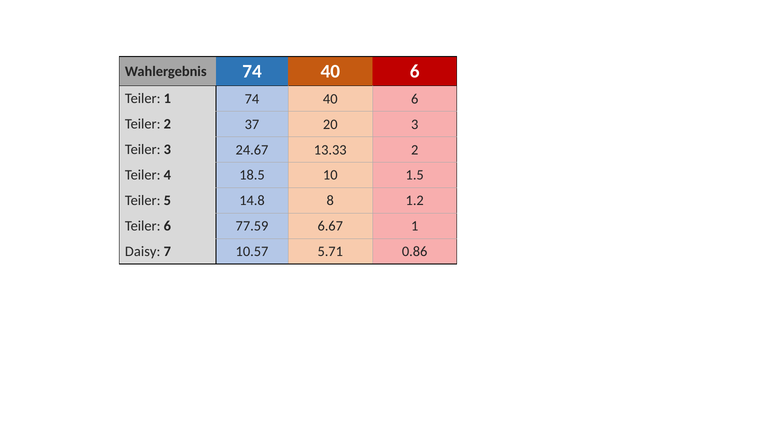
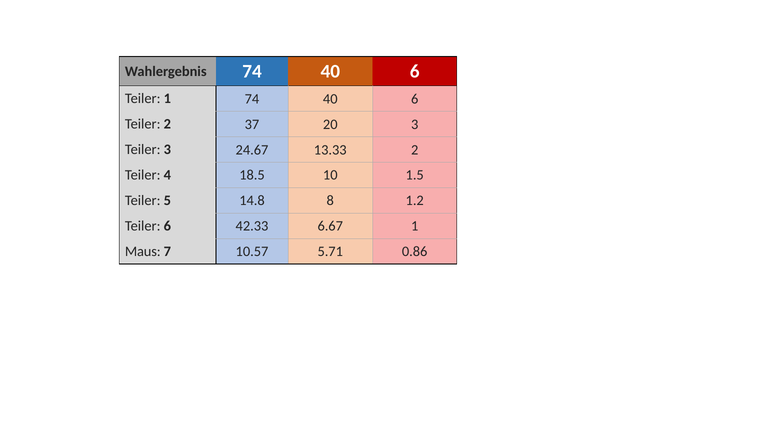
77.59: 77.59 -> 42.33
Daisy: Daisy -> Maus
